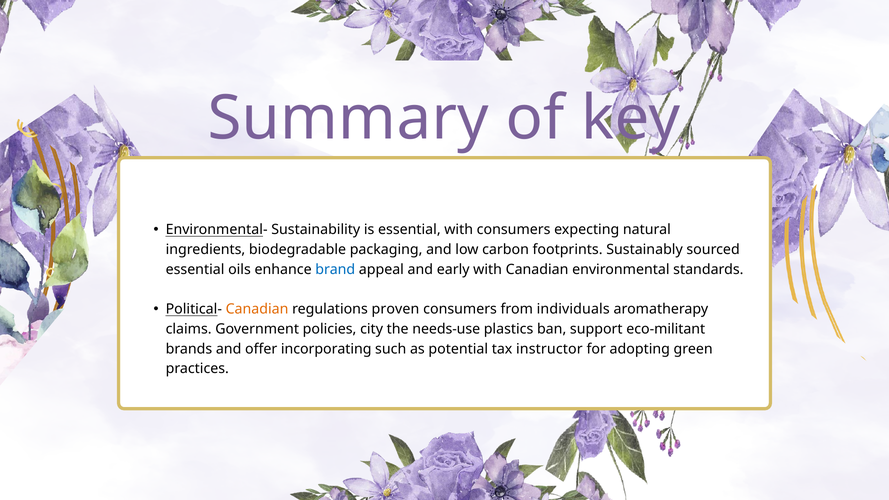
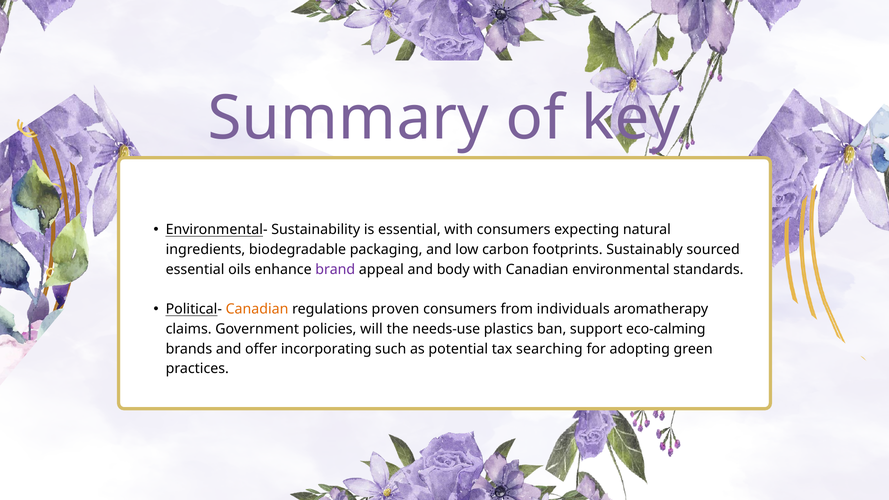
brand colour: blue -> purple
early: early -> body
city: city -> will
eco-militant: eco-militant -> eco-calming
instructor: instructor -> searching
